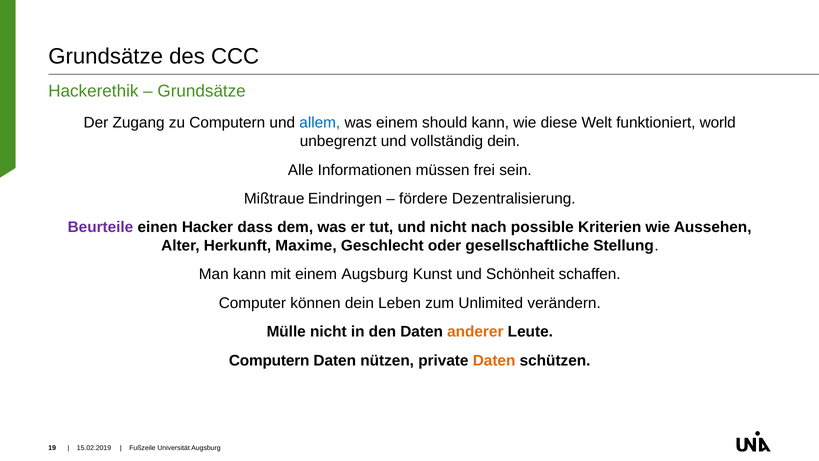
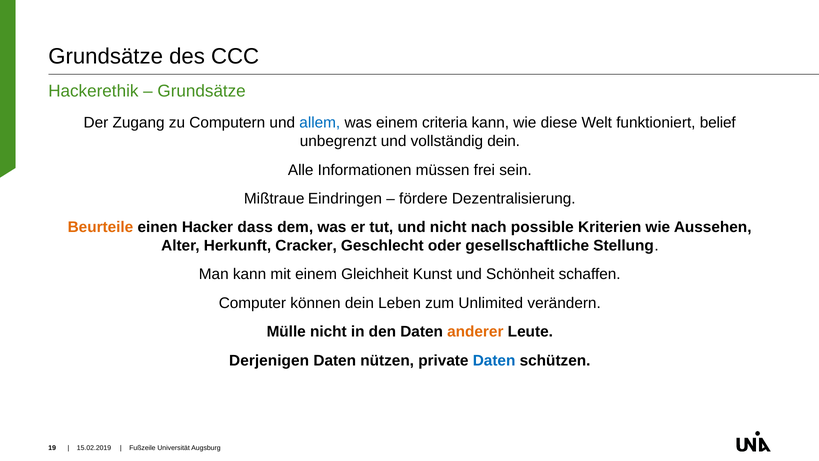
should: should -> criteria
world: world -> belief
Beurteile colour: purple -> orange
Maxime: Maxime -> Cracker
einem Augsburg: Augsburg -> Gleichheit
Computern at (269, 360): Computern -> Derjenigen
Daten at (494, 360) colour: orange -> blue
